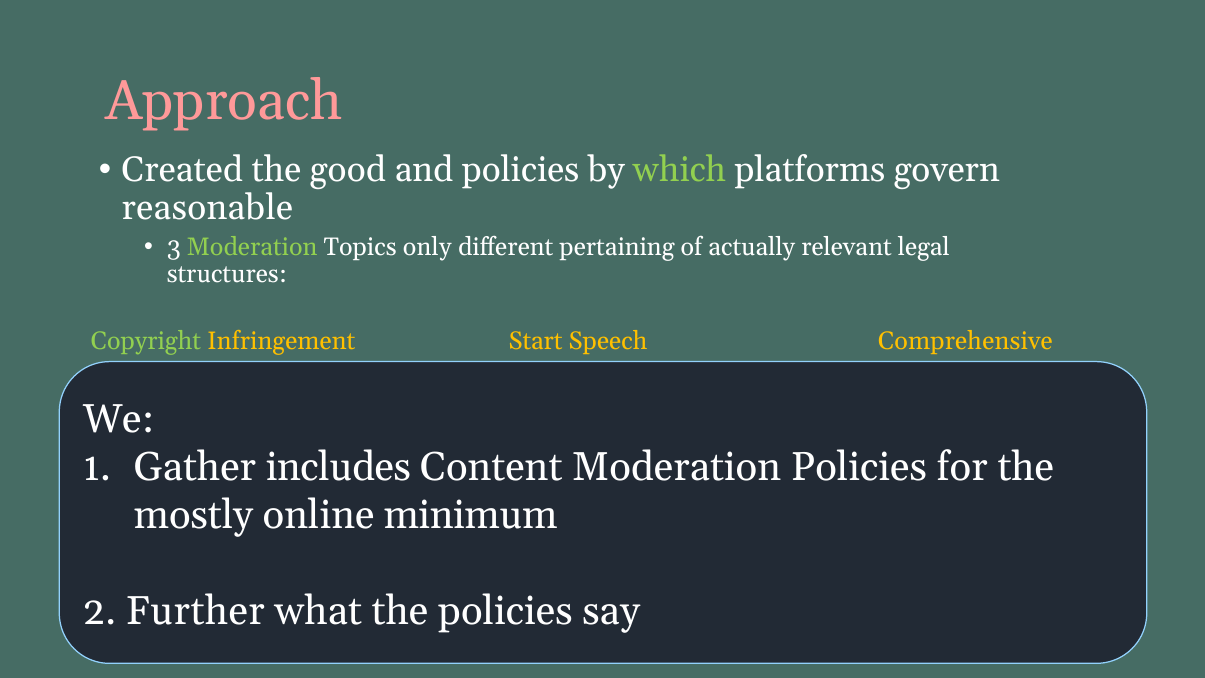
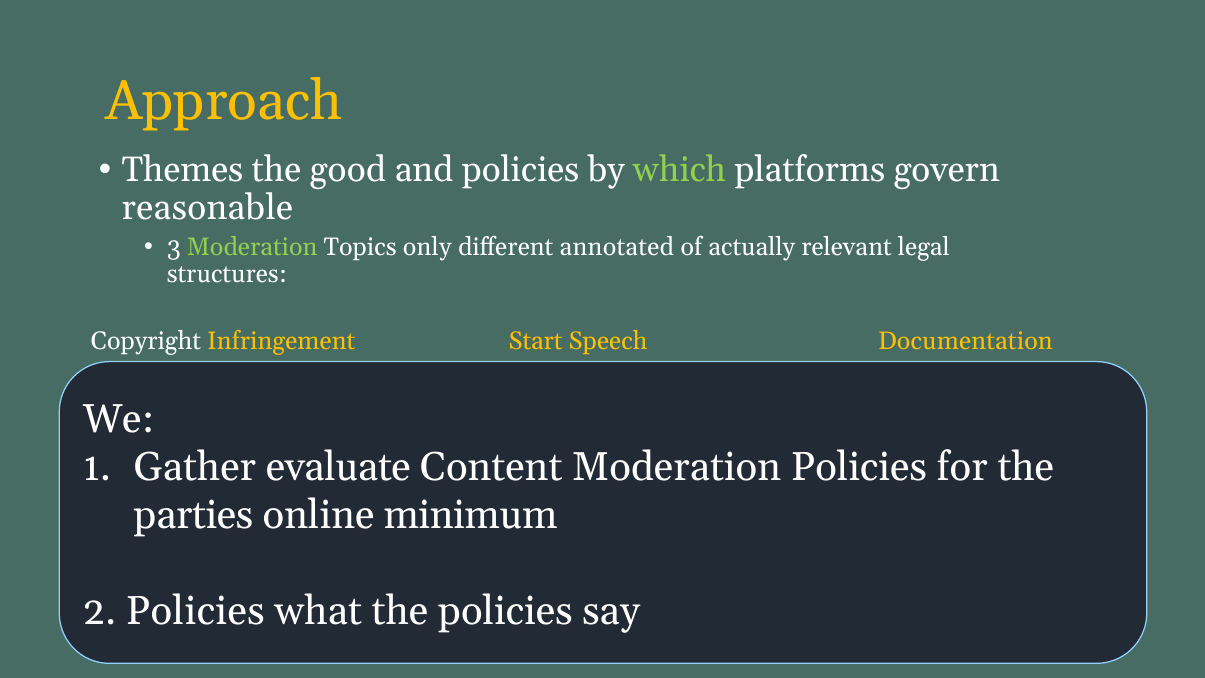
Approach colour: pink -> yellow
Created: Created -> Themes
pertaining: pertaining -> annotated
Copyright colour: light green -> white
Comprehensive: Comprehensive -> Documentation
includes: includes -> evaluate
mostly: mostly -> parties
2 Further: Further -> Policies
